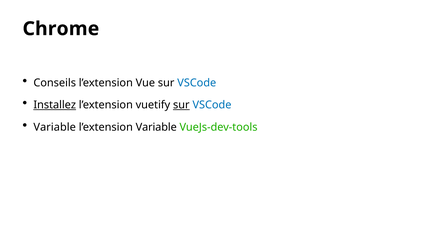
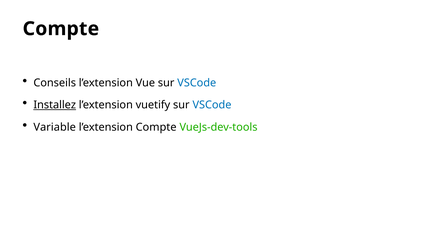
Chrome at (61, 29): Chrome -> Compte
sur at (181, 105) underline: present -> none
l’extension Variable: Variable -> Compte
